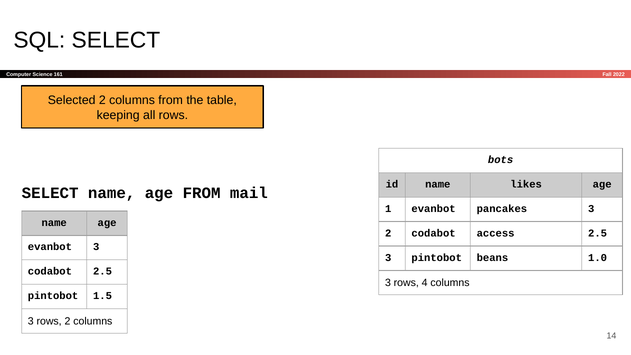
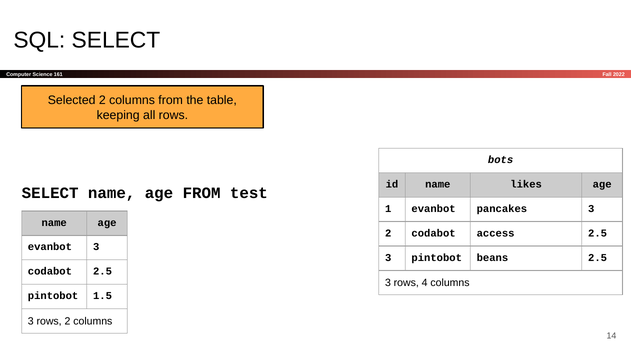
mail: mail -> test
beans 1.0: 1.0 -> 2.5
